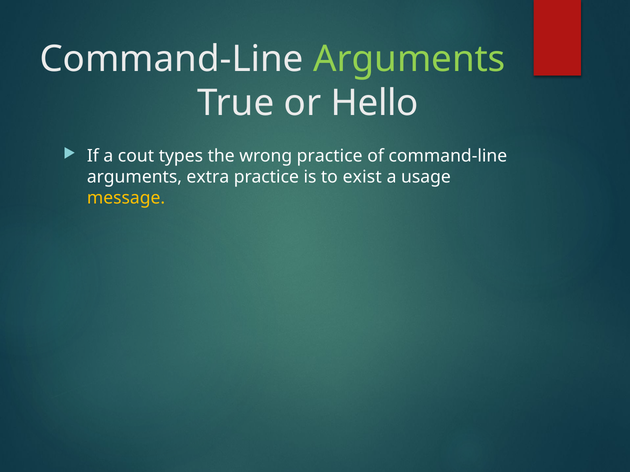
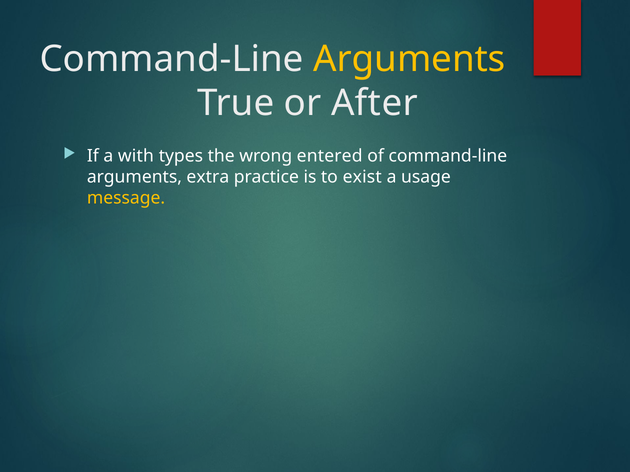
Arguments at (409, 59) colour: light green -> yellow
Hello: Hello -> After
cout: cout -> with
wrong practice: practice -> entered
